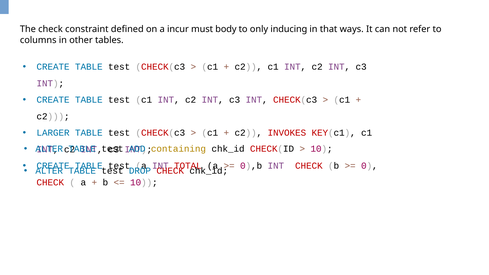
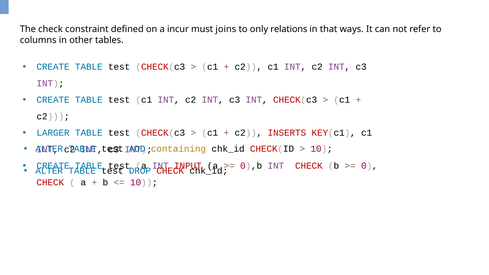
body: body -> joins
inducing: inducing -> relations
INVOKES: INVOKES -> INSERTS
TOTAL: TOTAL -> INPUT
